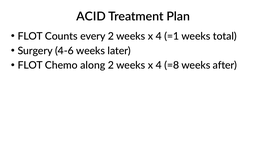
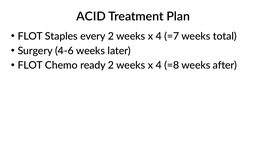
Counts: Counts -> Staples
=1: =1 -> =7
along: along -> ready
